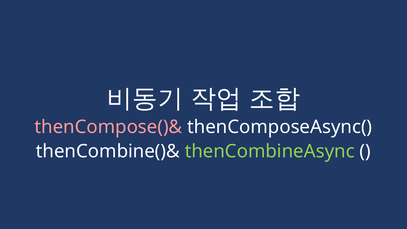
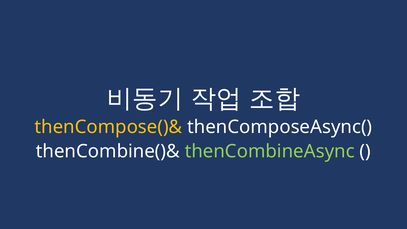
thenCompose()& colour: pink -> yellow
